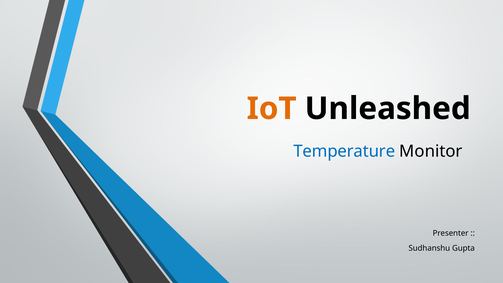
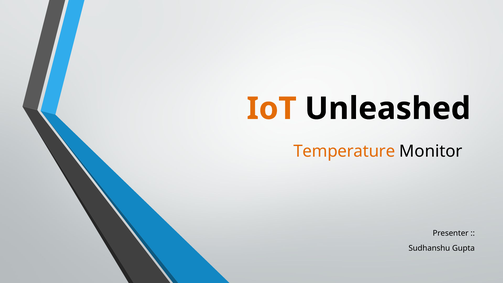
Temperature colour: blue -> orange
